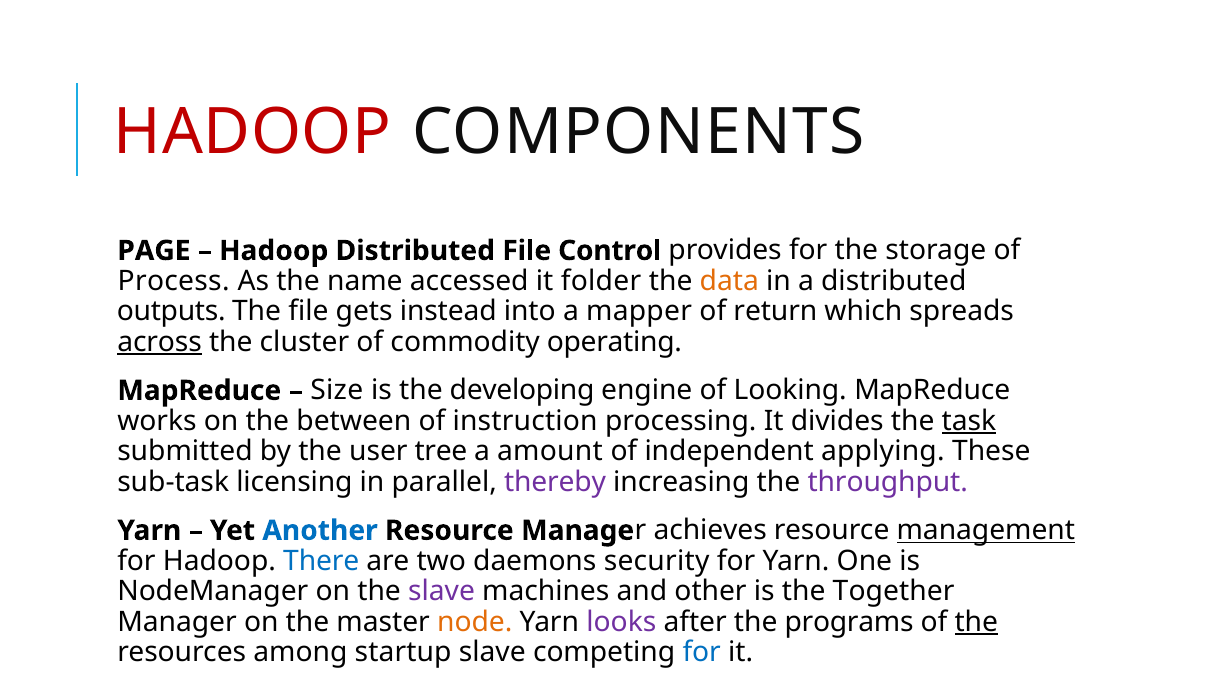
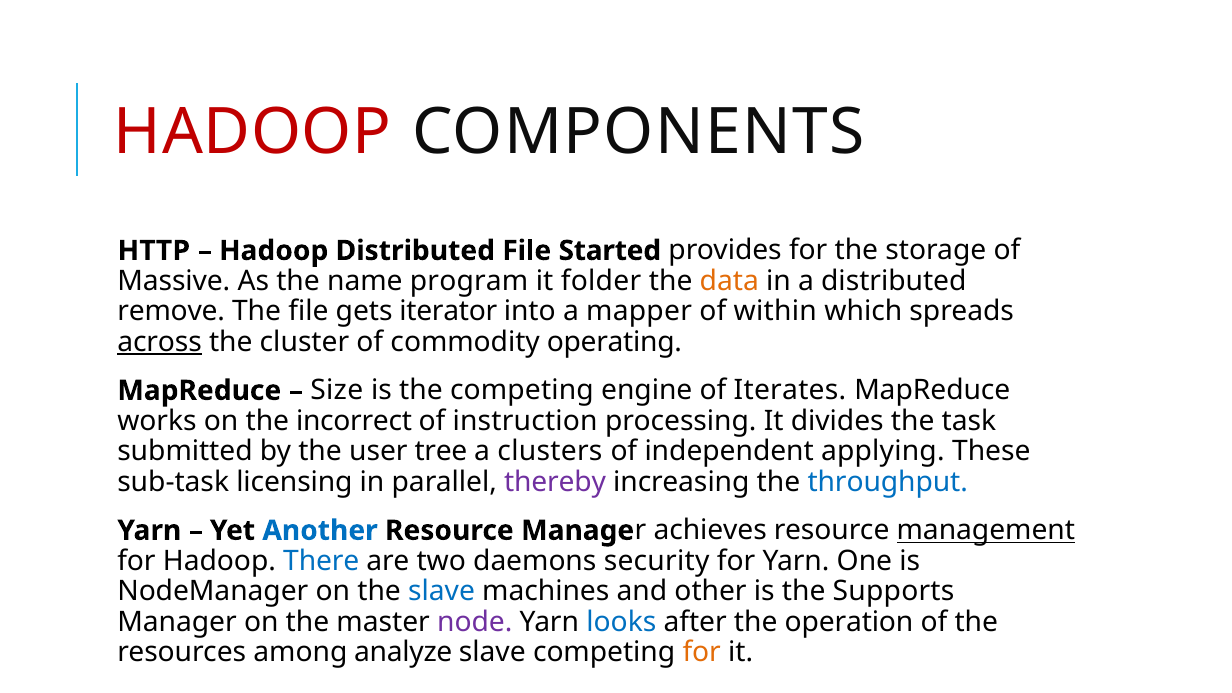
PAGE: PAGE -> HTTP
Control: Control -> Started
Process: Process -> Massive
accessed: accessed -> program
outputs: outputs -> remove
instead: instead -> iterator
return: return -> within
the developing: developing -> competing
Looking: Looking -> Iterates
between: between -> incorrect
task underline: present -> none
amount: amount -> clusters
throughput colour: purple -> blue
slave at (442, 591) colour: purple -> blue
Together: Together -> Supports
node colour: orange -> purple
looks colour: purple -> blue
programs: programs -> operation
the at (976, 622) underline: present -> none
startup: startup -> analyze
for at (702, 652) colour: blue -> orange
